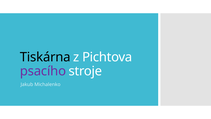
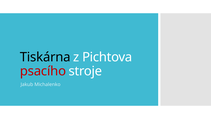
psacího colour: purple -> red
